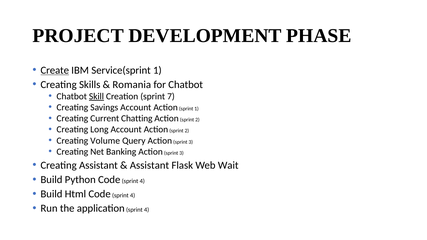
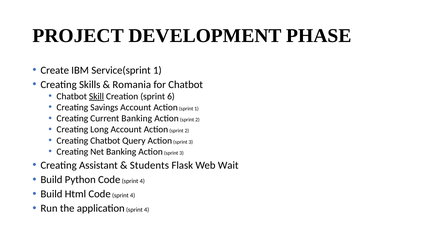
Create underline: present -> none
7: 7 -> 6
Current Chatting: Chatting -> Banking
Creating Volume: Volume -> Chatbot
Assistant at (149, 165): Assistant -> Students
